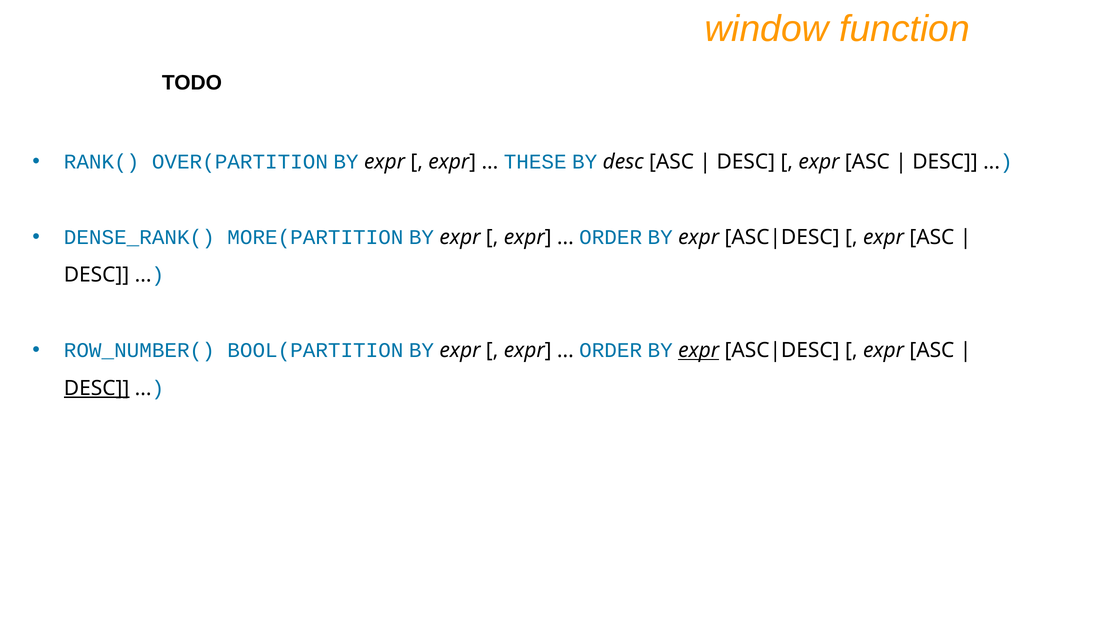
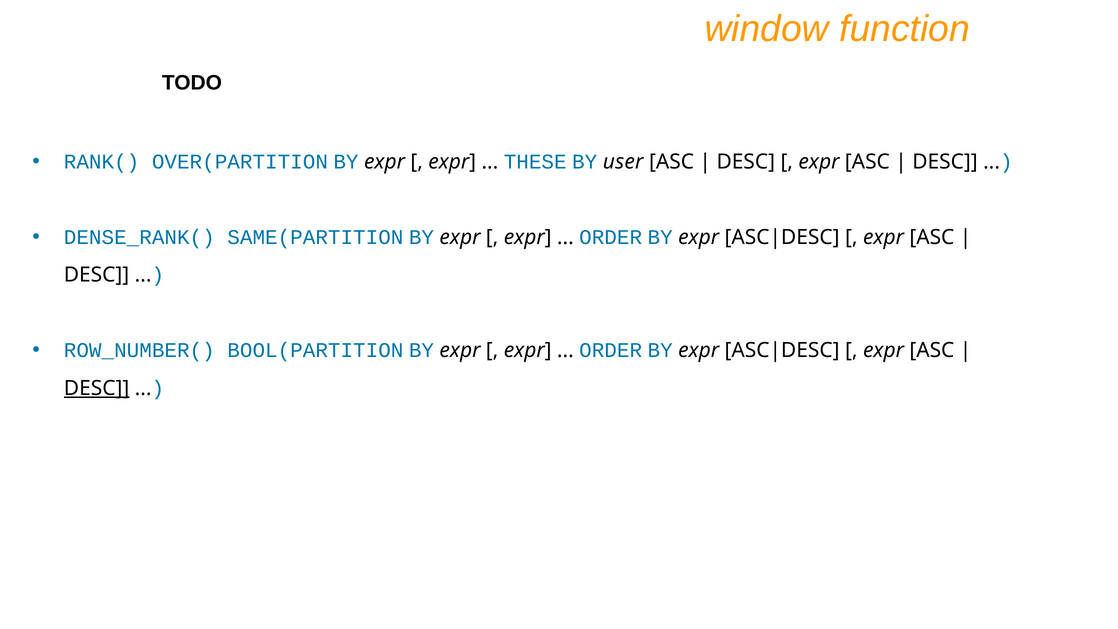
BY desc: desc -> user
MORE(PARTITION: MORE(PARTITION -> SAME(PARTITION
expr at (699, 350) underline: present -> none
